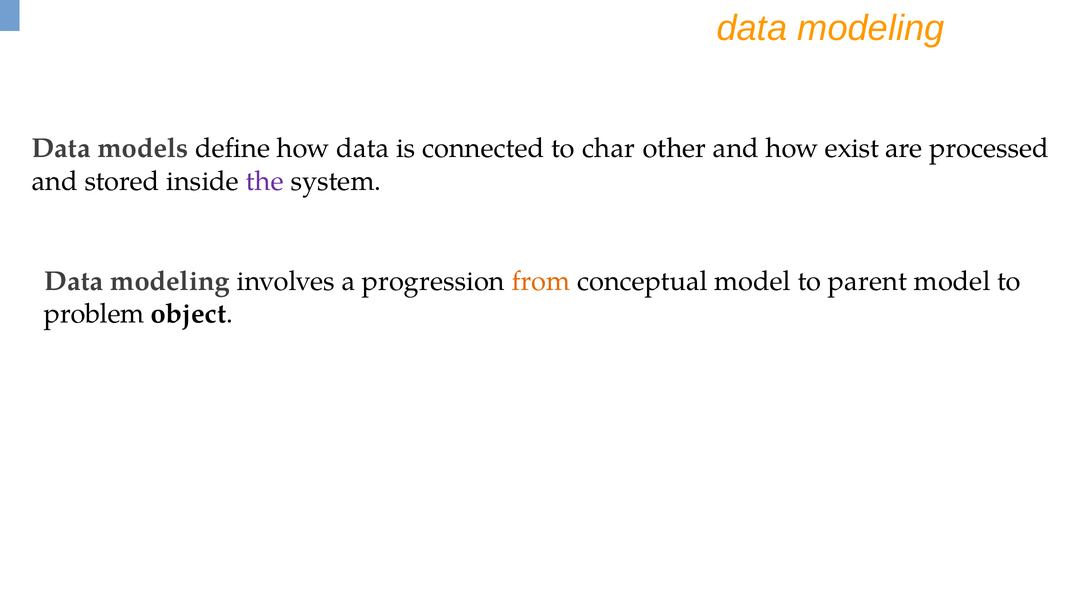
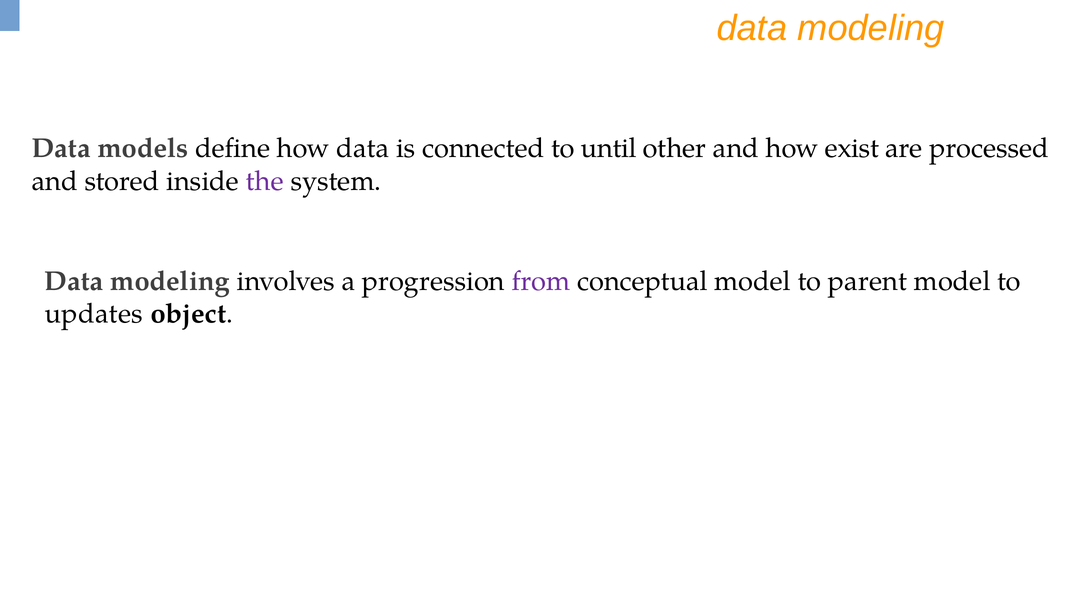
char: char -> until
from colour: orange -> purple
problem: problem -> updates
